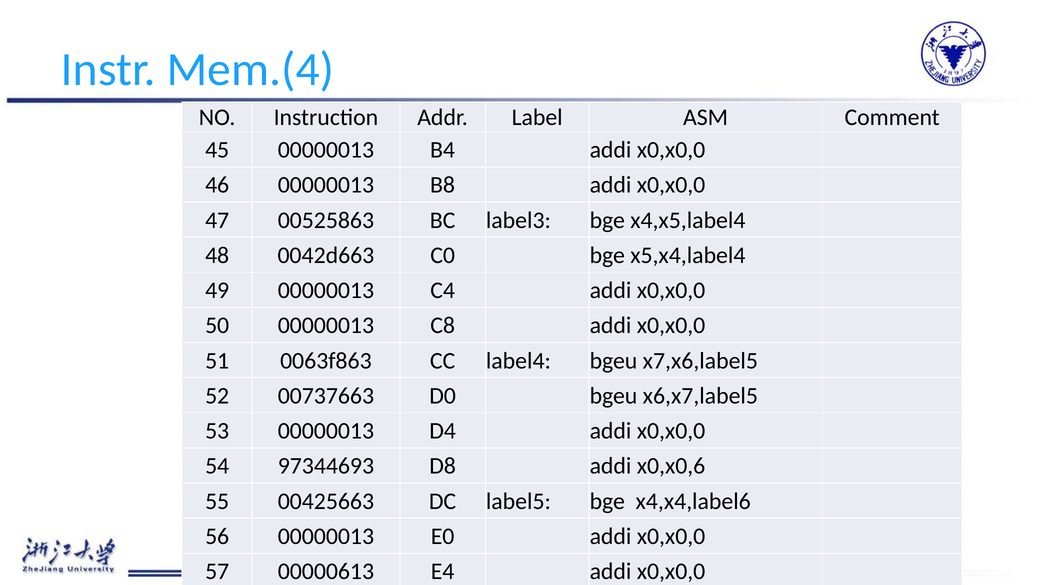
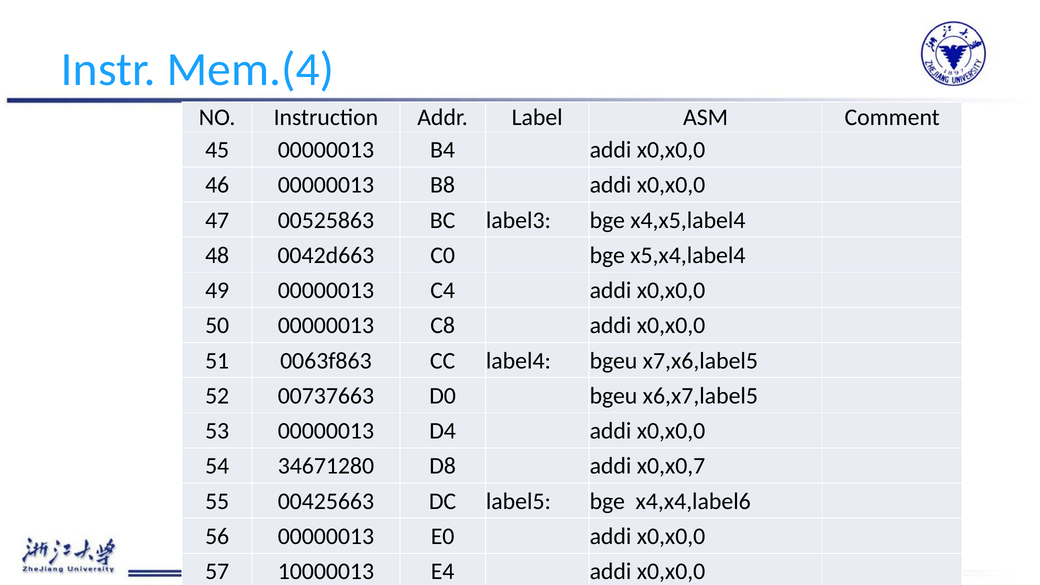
97344693: 97344693 -> 34671280
x0,x0,6: x0,x0,6 -> x0,x0,7
00000613: 00000613 -> 10000013
